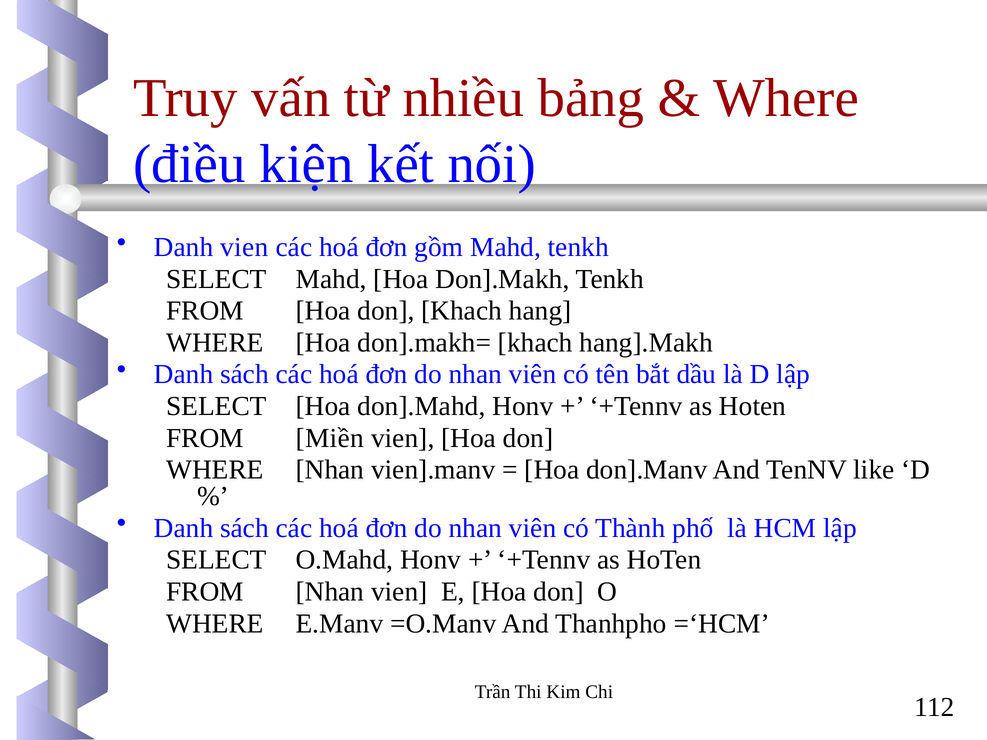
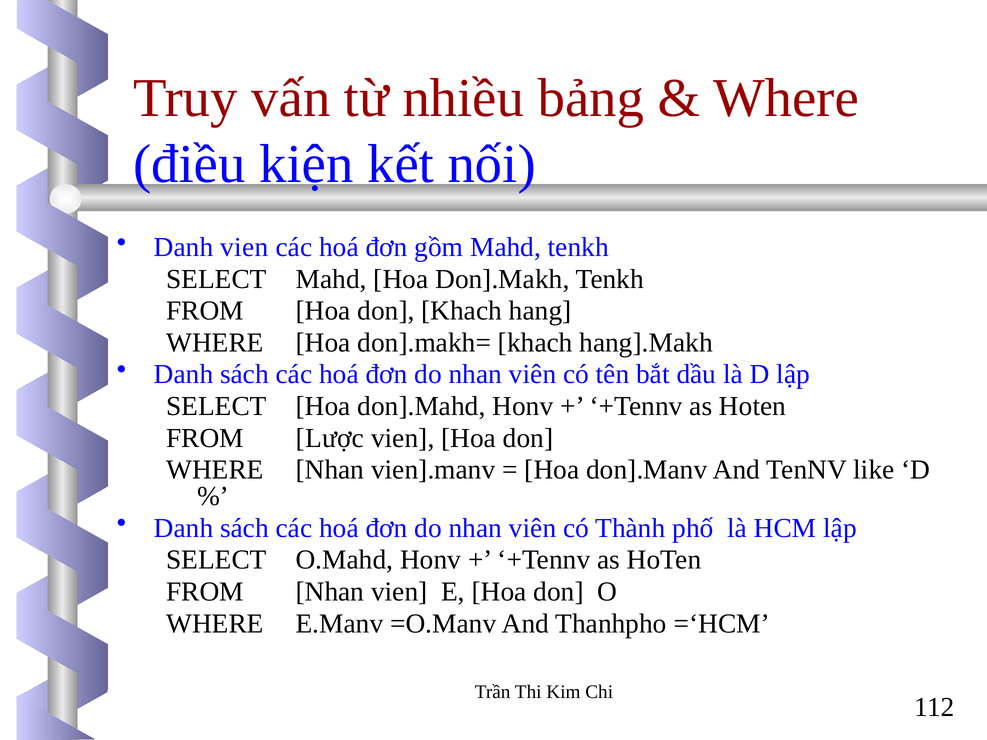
Miền: Miền -> Lược
